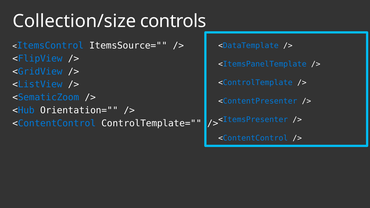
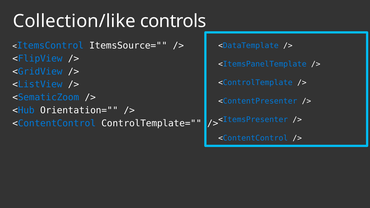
Collection/size: Collection/size -> Collection/like
